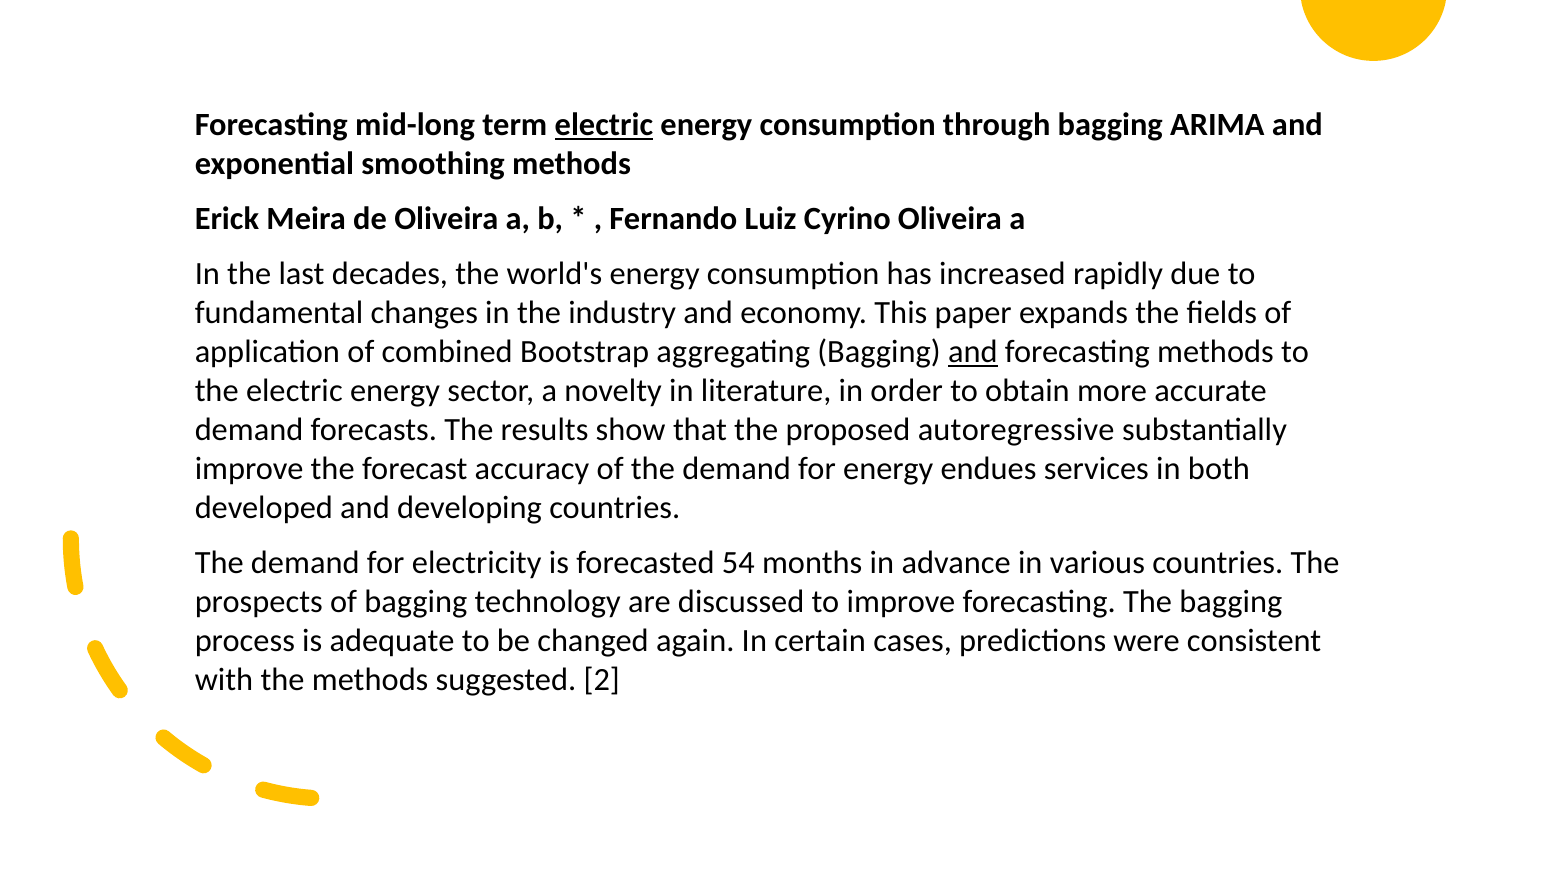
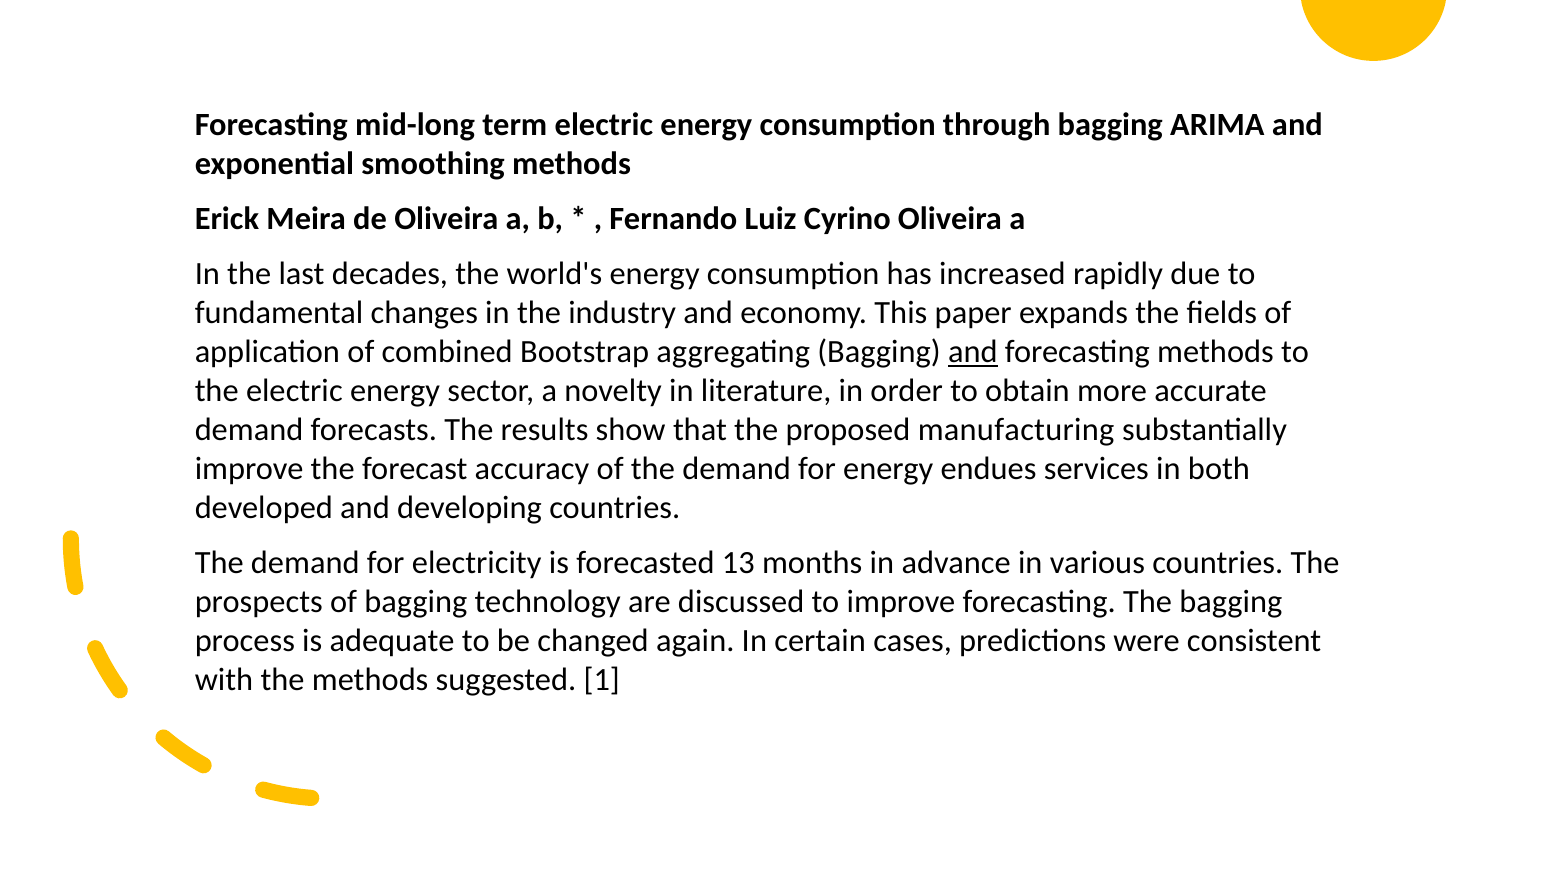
electric at (604, 125) underline: present -> none
autoregressive: autoregressive -> manufacturing
54: 54 -> 13
2: 2 -> 1
